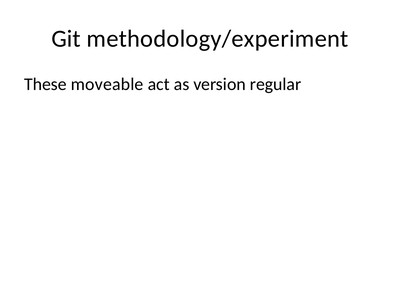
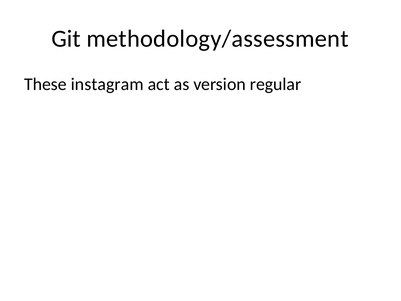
methodology/experiment: methodology/experiment -> methodology/assessment
moveable: moveable -> instagram
